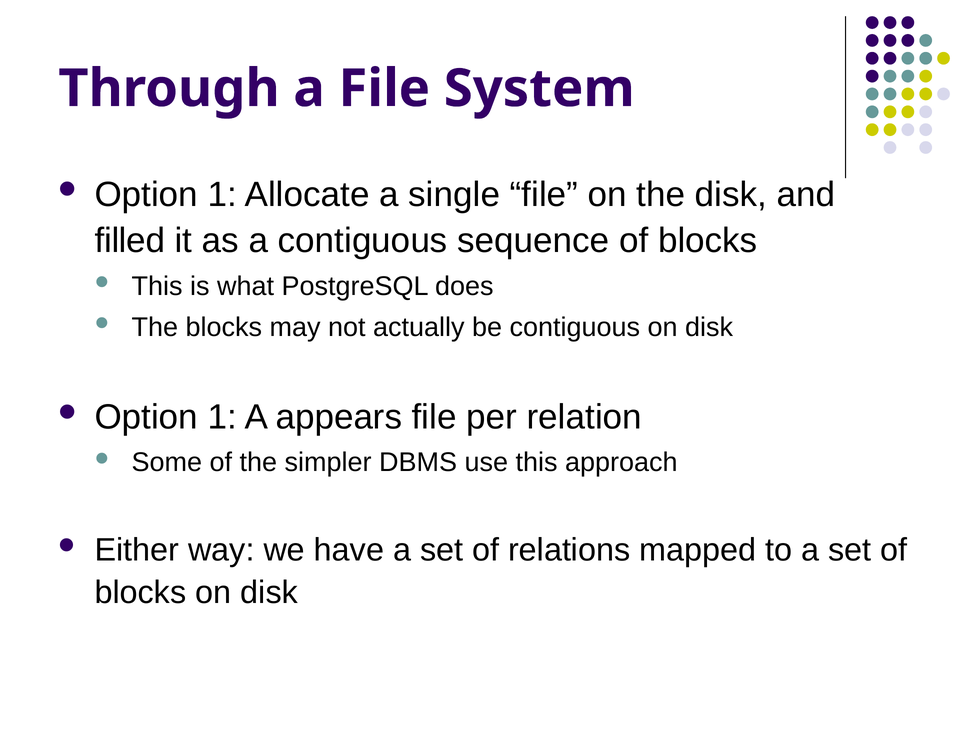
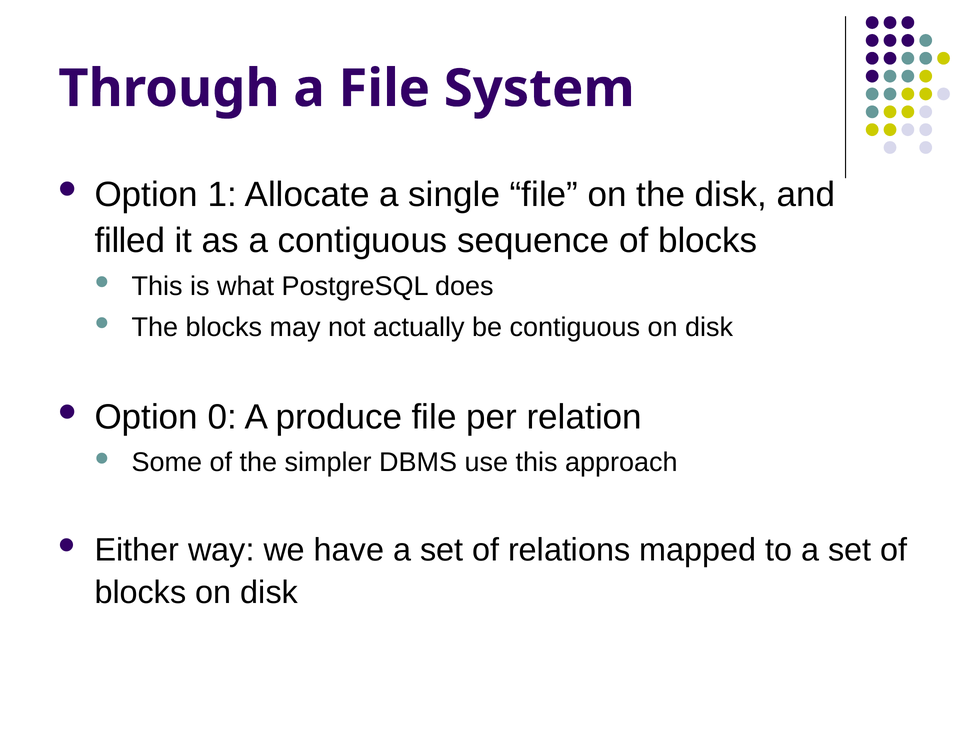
1 at (222, 417): 1 -> 0
appears: appears -> produce
